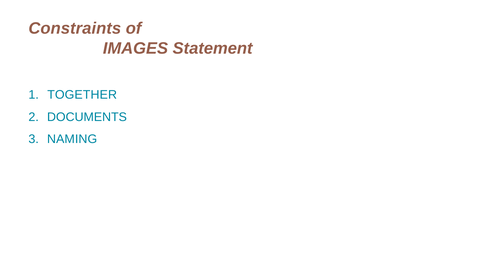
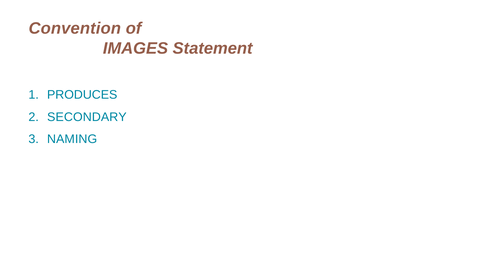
Constraints: Constraints -> Convention
TOGETHER: TOGETHER -> PRODUCES
DOCUMENTS: DOCUMENTS -> SECONDARY
